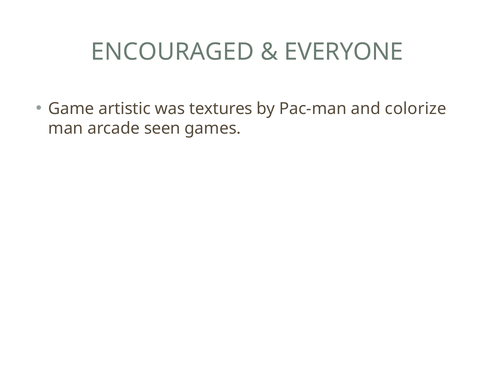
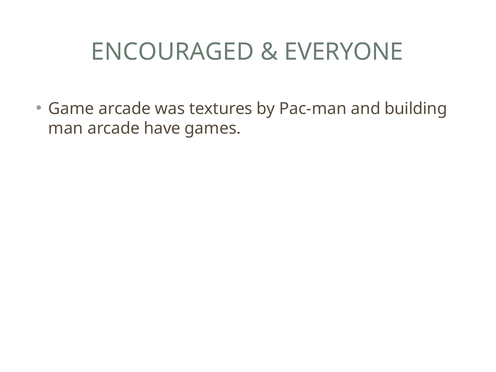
Game artistic: artistic -> arcade
colorize: colorize -> building
seen: seen -> have
